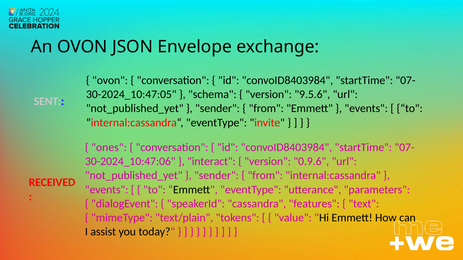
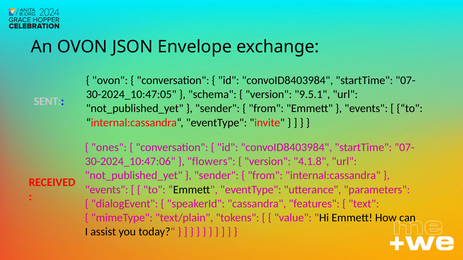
9.5.6: 9.5.6 -> 9.5.1
interact: interact -> flowers
0.9.6: 0.9.6 -> 4.1.8
